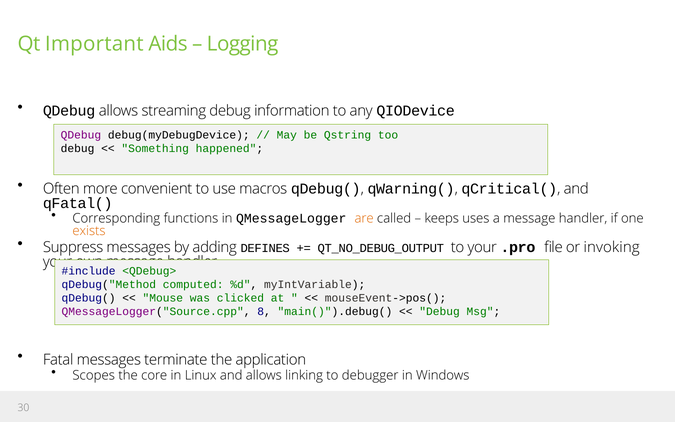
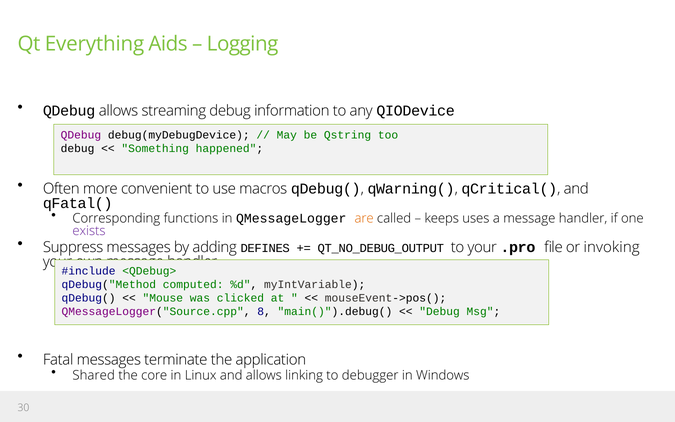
Important: Important -> Everything
exists colour: orange -> purple
Scopes: Scopes -> Shared
